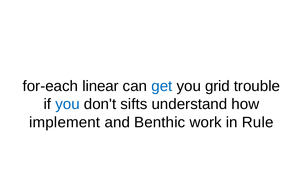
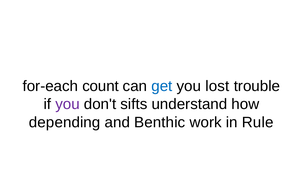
linear: linear -> count
grid: grid -> lost
you at (67, 104) colour: blue -> purple
implement: implement -> depending
